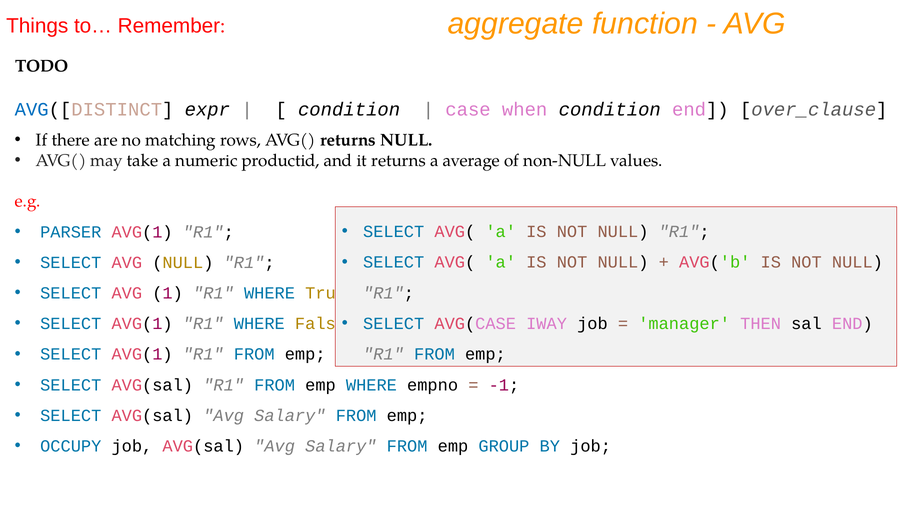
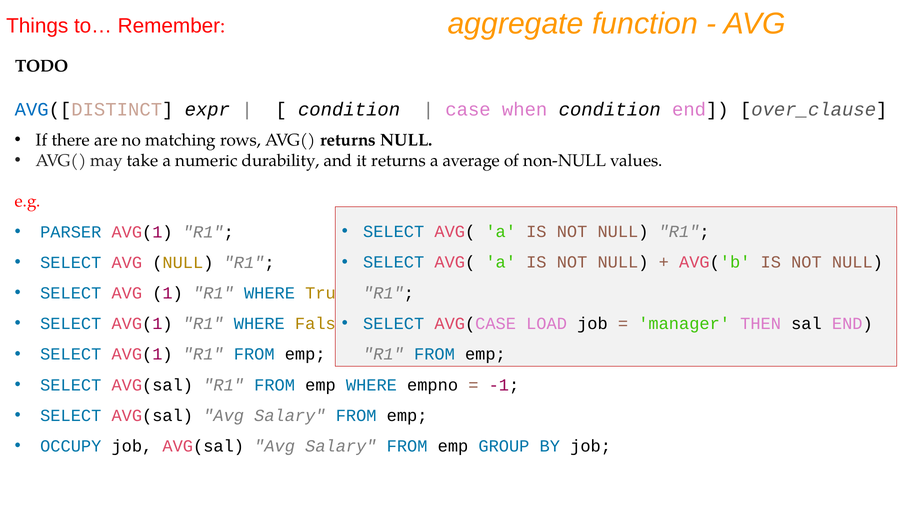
productid: productid -> durability
IWAY: IWAY -> LOAD
